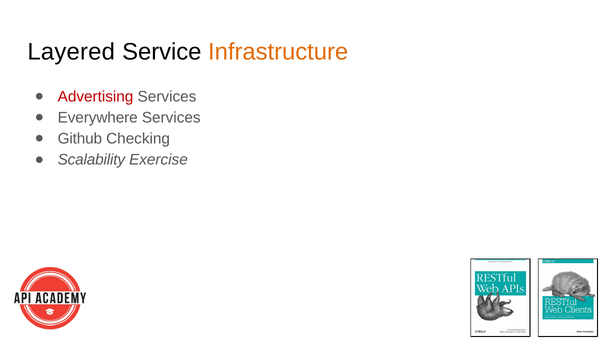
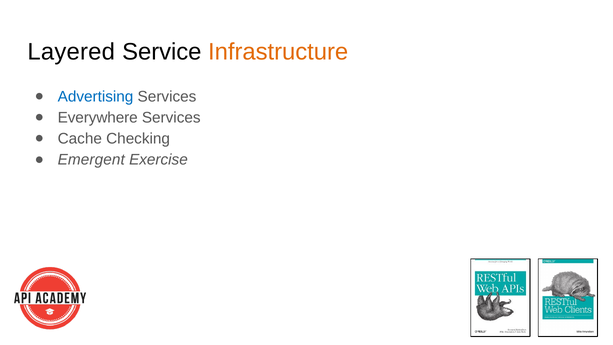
Advertising colour: red -> blue
Github: Github -> Cache
Scalability: Scalability -> Emergent
